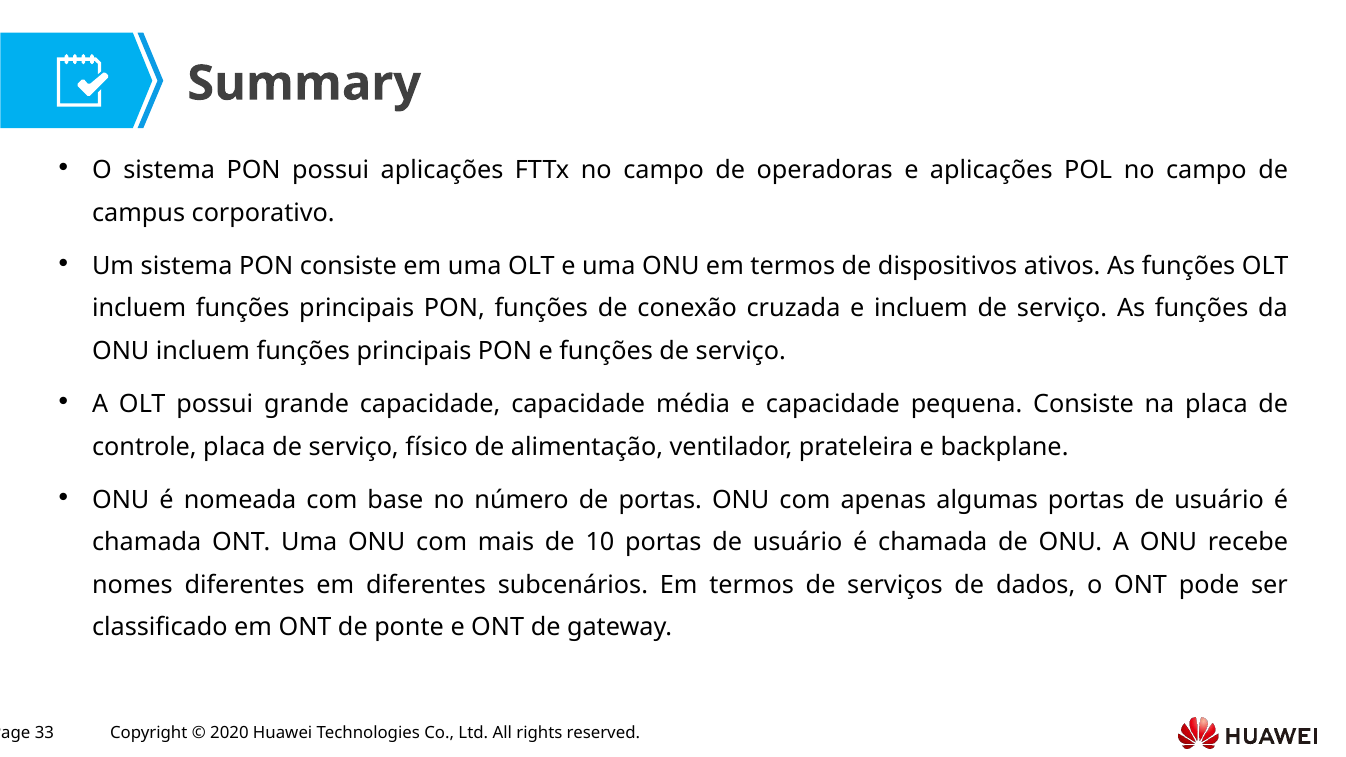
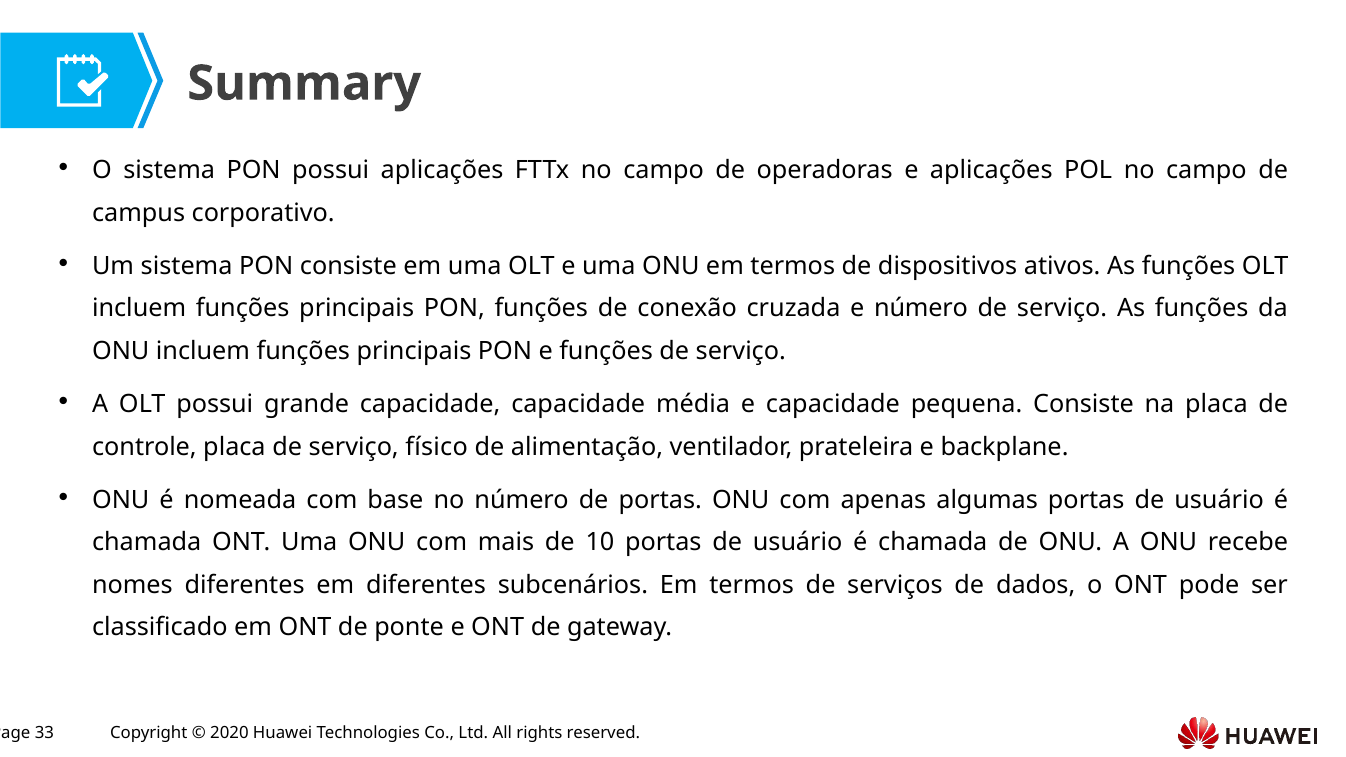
e incluem: incluem -> número
